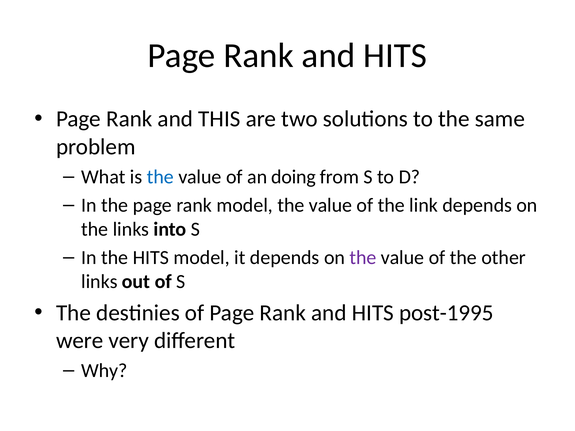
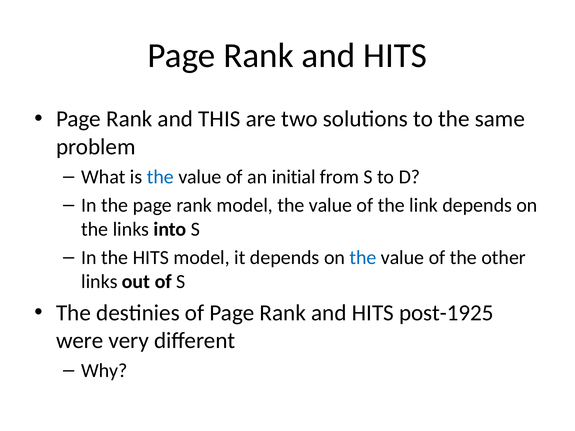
doing: doing -> initial
the at (363, 258) colour: purple -> blue
post-1995: post-1995 -> post-1925
